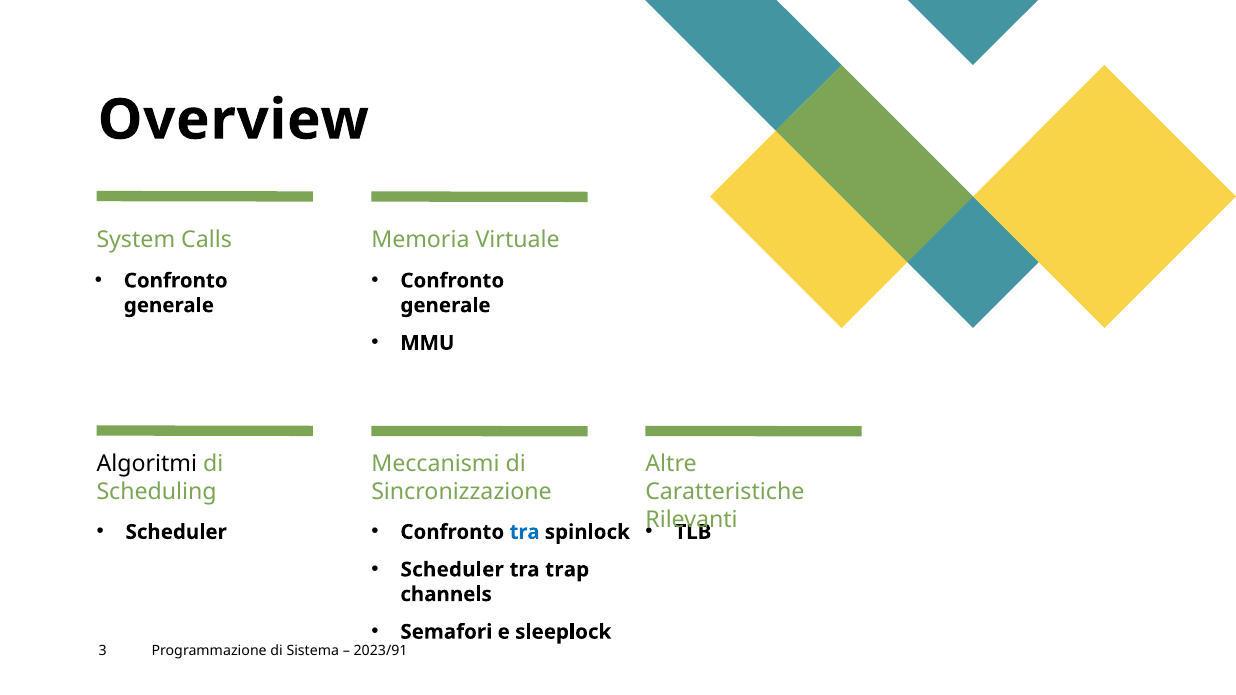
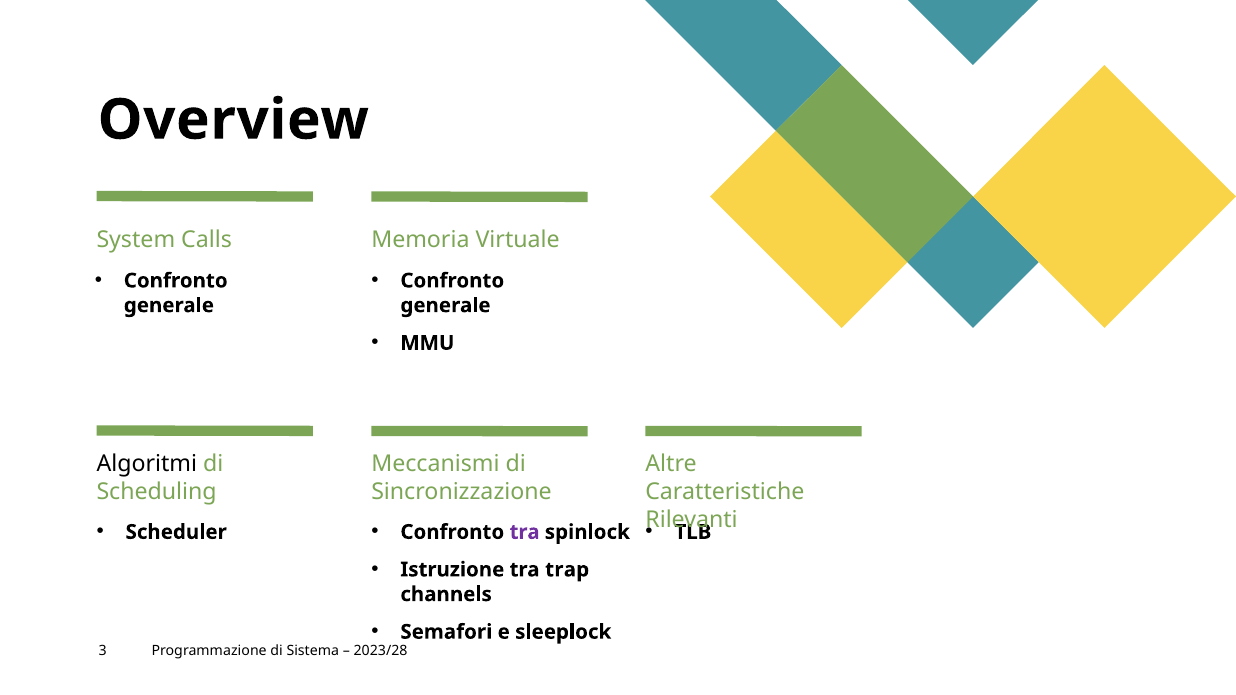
tra at (525, 532) colour: blue -> purple
Scheduler at (452, 570): Scheduler -> Istruzione
2023/91: 2023/91 -> 2023/28
